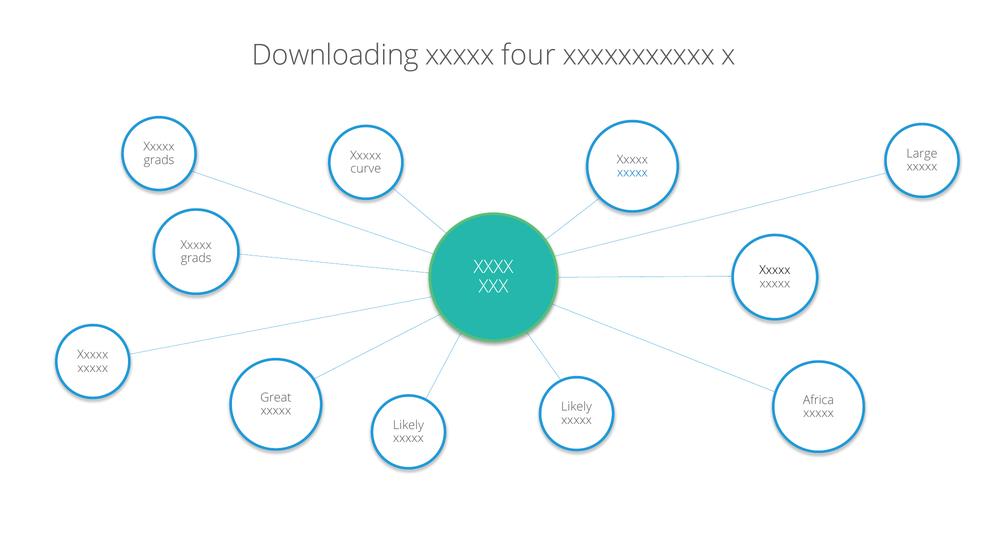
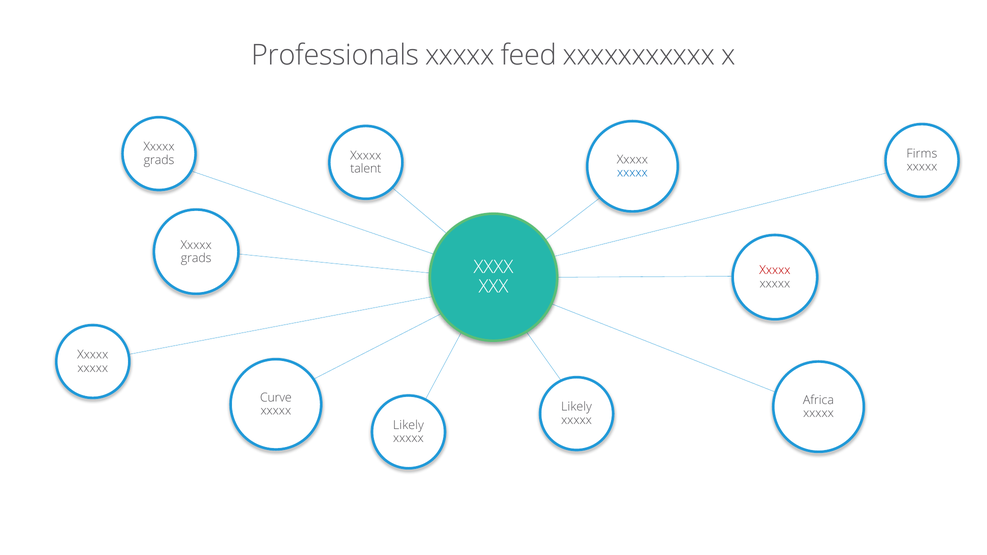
Downloading: Downloading -> Professionals
four: four -> feed
Large: Large -> Firms
curve: curve -> talent
Xxxxx at (775, 271) colour: black -> red
Great: Great -> Curve
